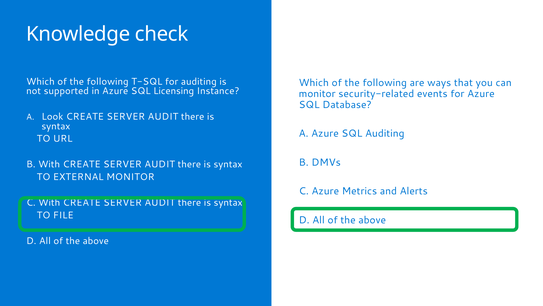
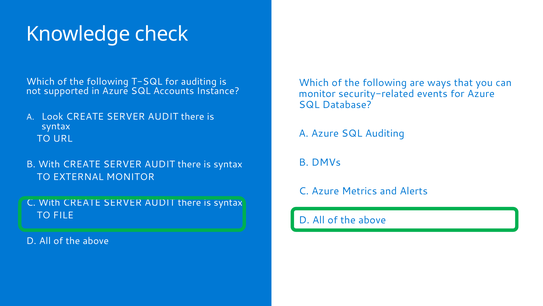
Licensing: Licensing -> Accounts
